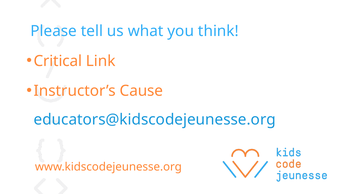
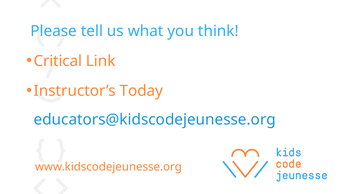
Cause: Cause -> Today
